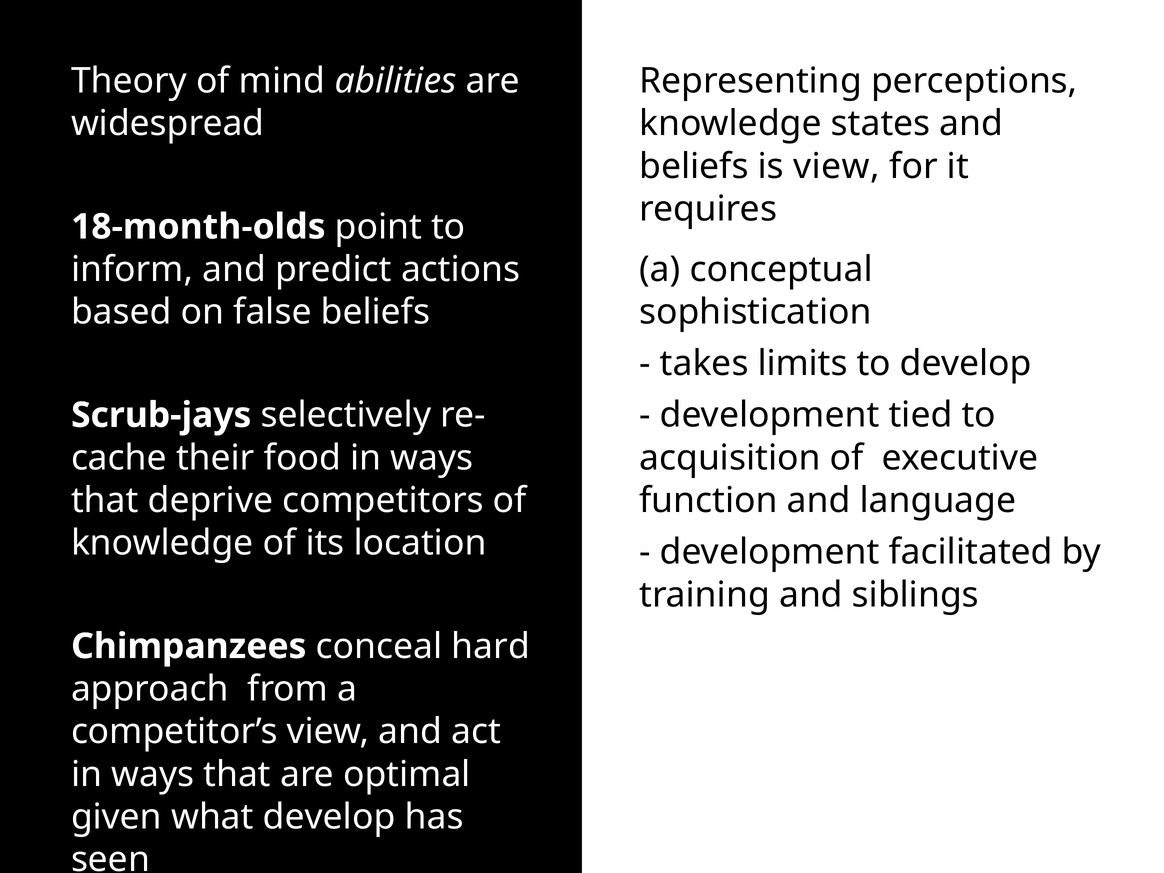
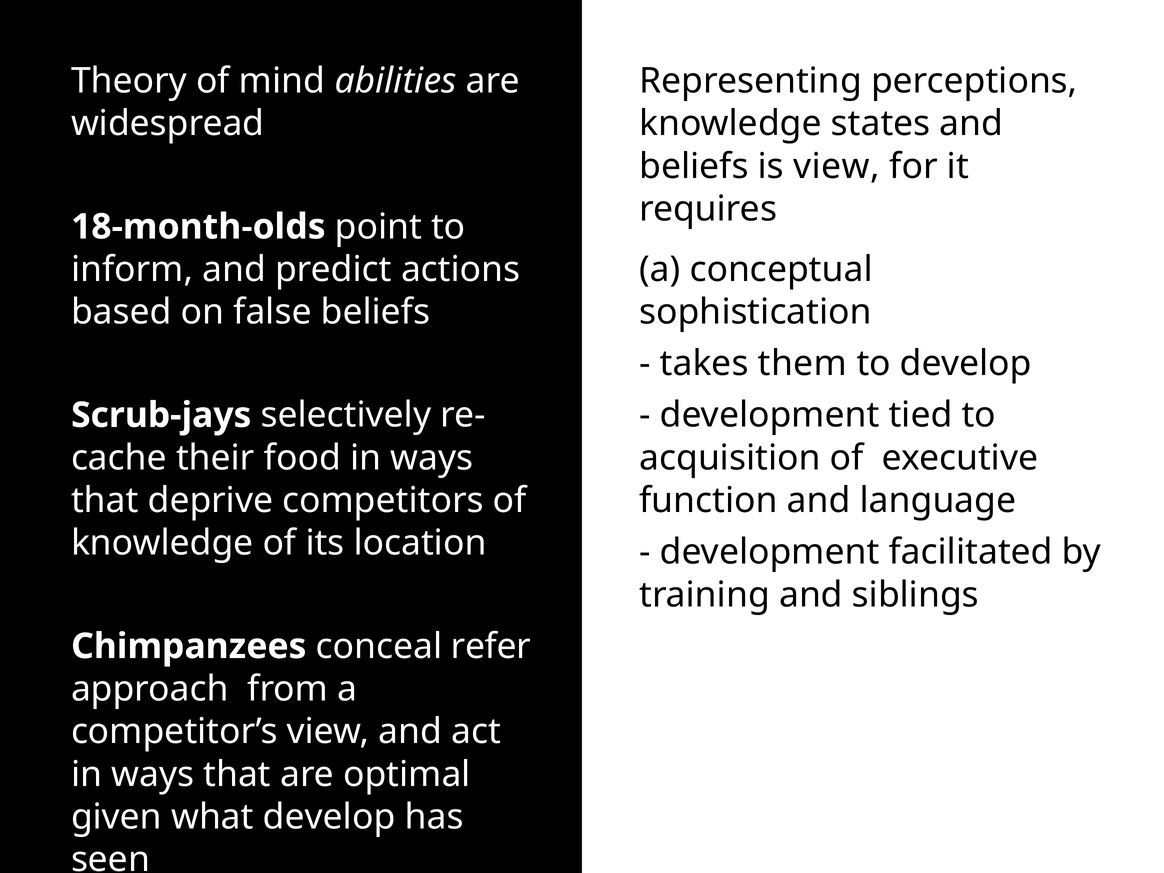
limits: limits -> them
hard: hard -> refer
